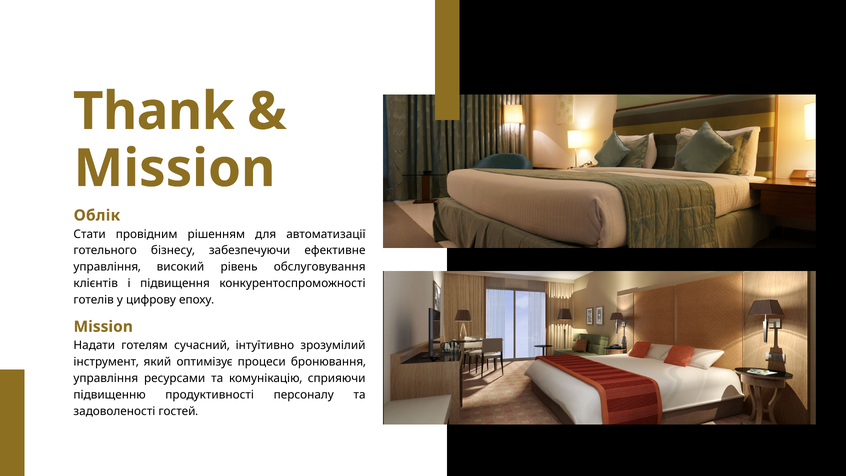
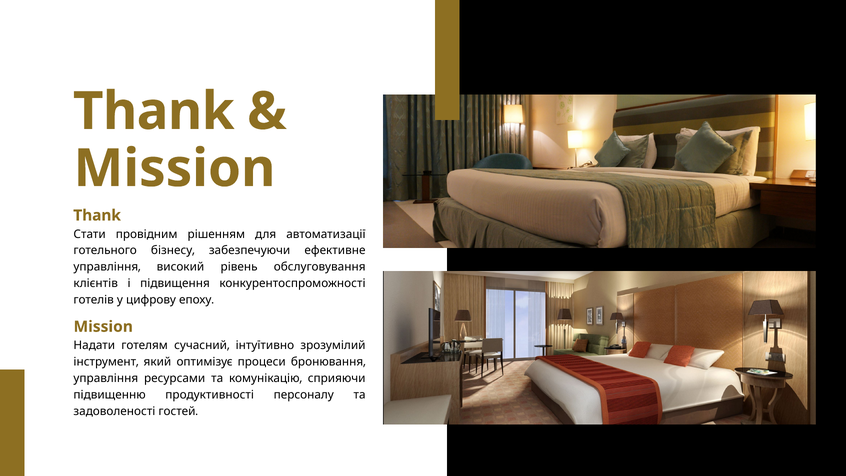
Облік at (97, 215): Облік -> Thank
